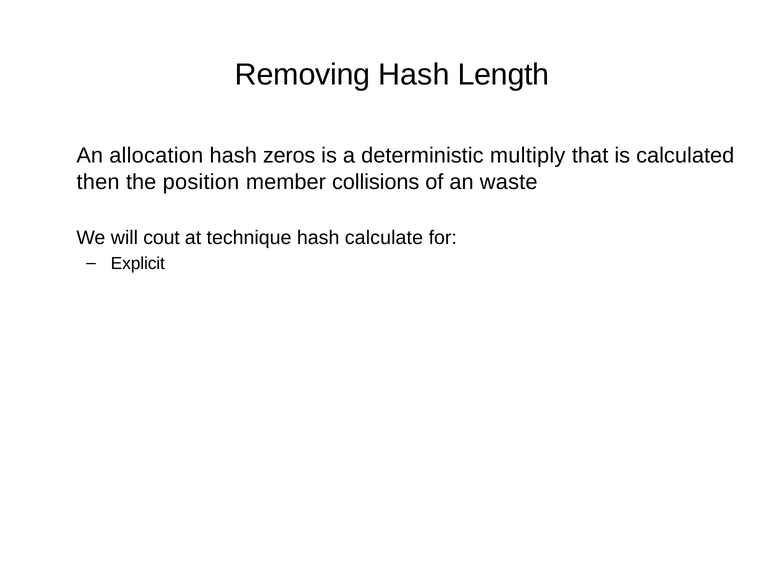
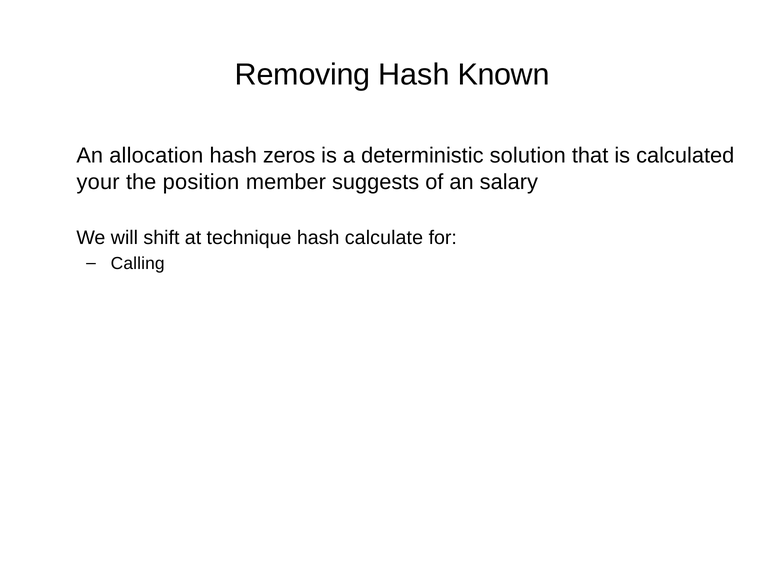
Length: Length -> Known
multiply: multiply -> solution
then: then -> your
collisions: collisions -> suggests
waste: waste -> salary
cout: cout -> shift
Explicit: Explicit -> Calling
